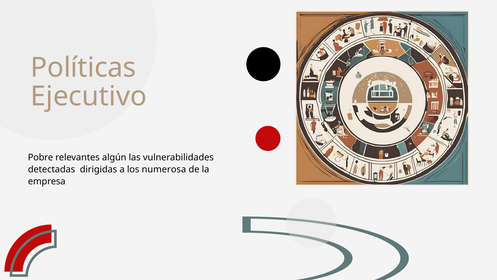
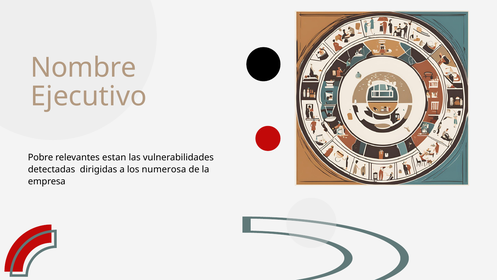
Políticas: Políticas -> Nombre
algún: algún -> estan
